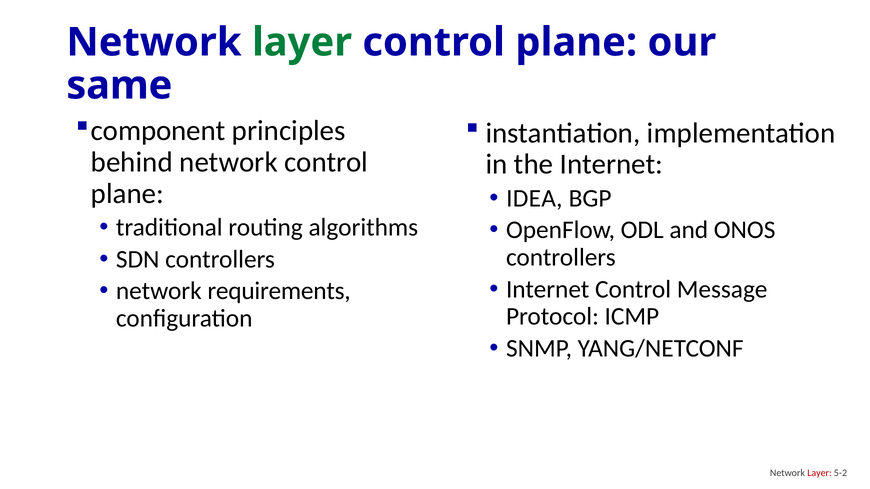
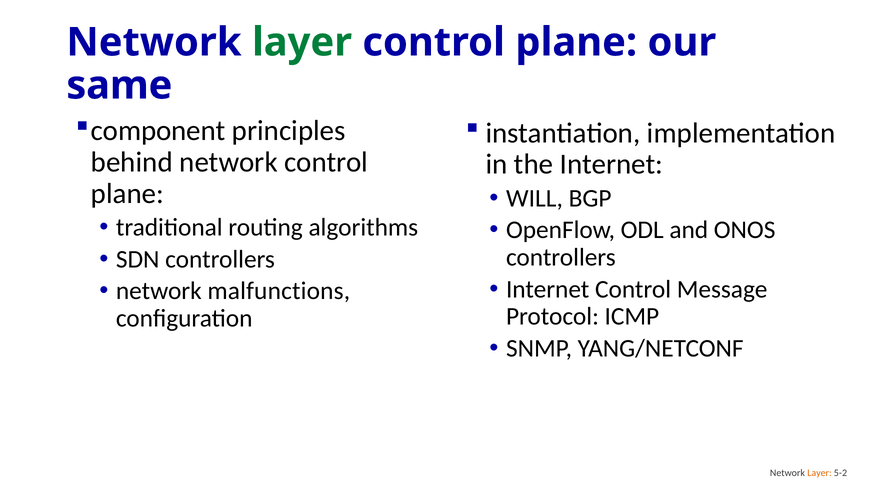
IDEA: IDEA -> WILL
requirements: requirements -> malfunctions
Layer at (819, 473) colour: red -> orange
